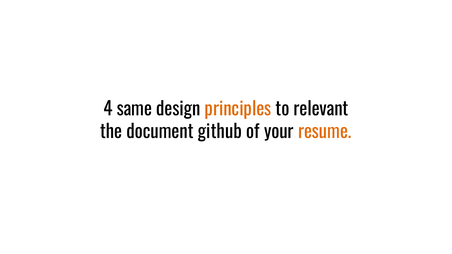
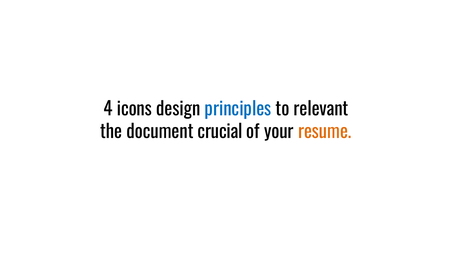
same: same -> icons
principles colour: orange -> blue
github: github -> crucial
